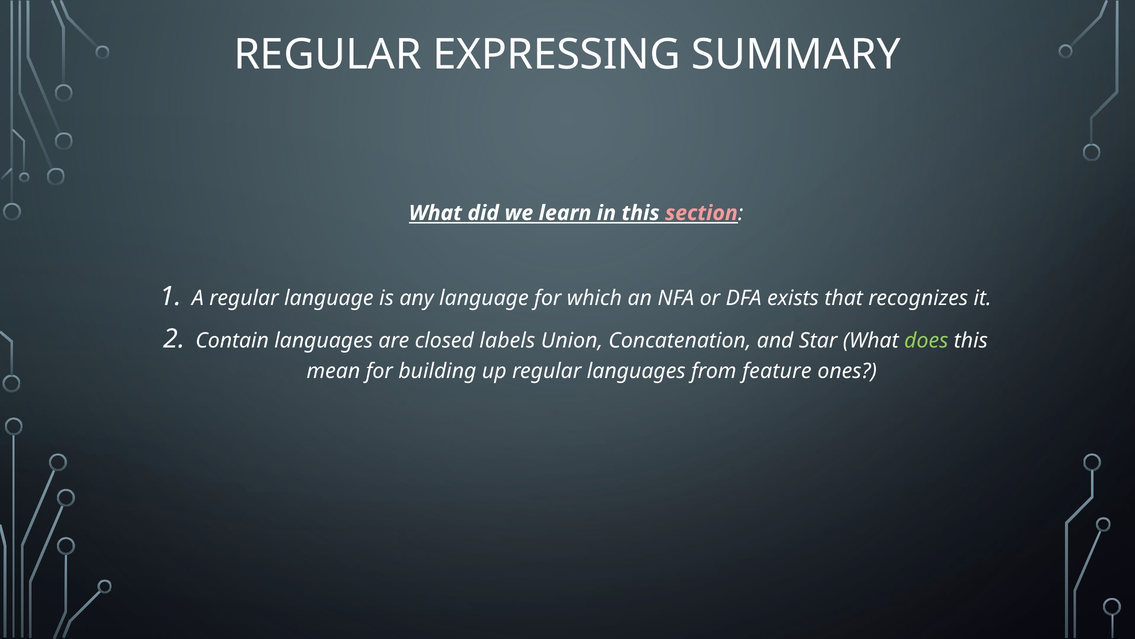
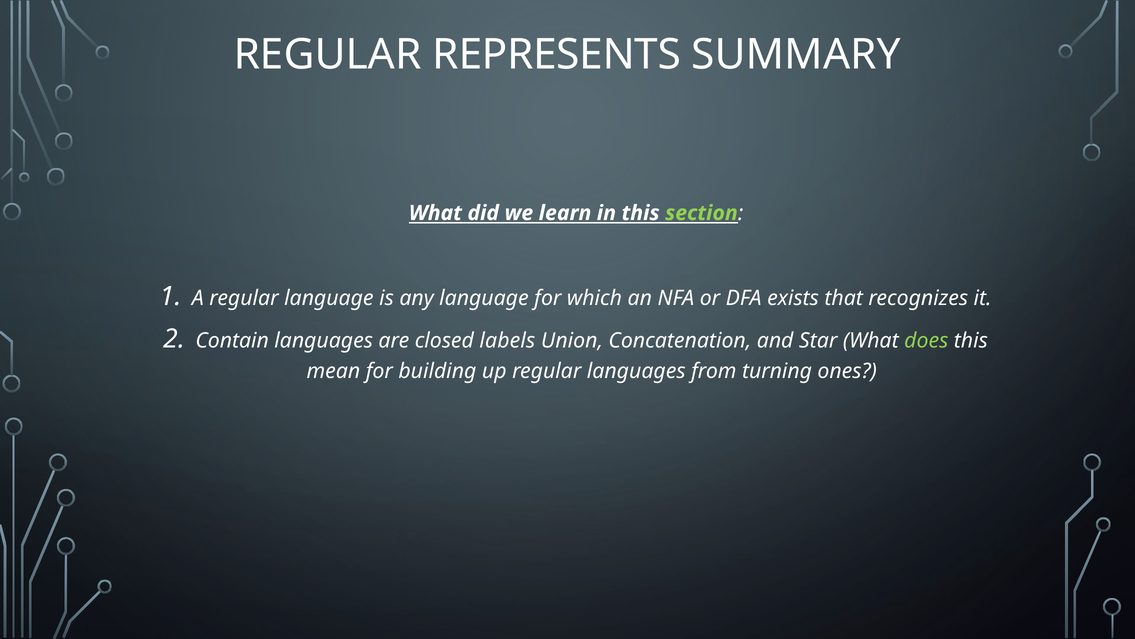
EXPRESSING: EXPRESSING -> REPRESENTS
section colour: pink -> light green
feature: feature -> turning
